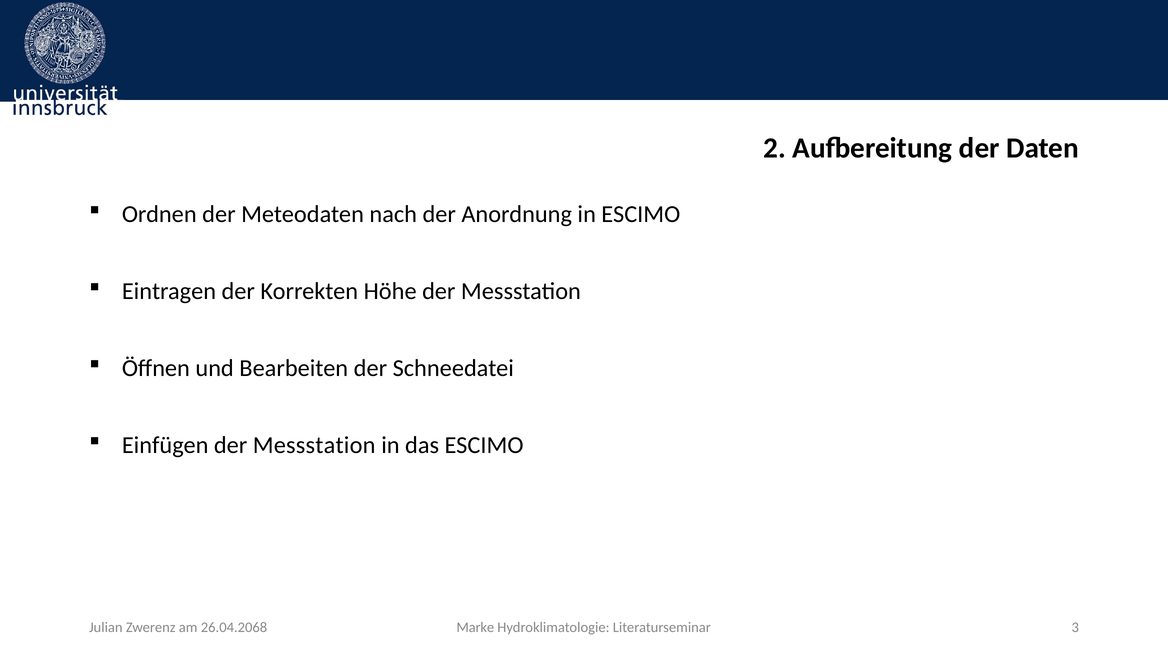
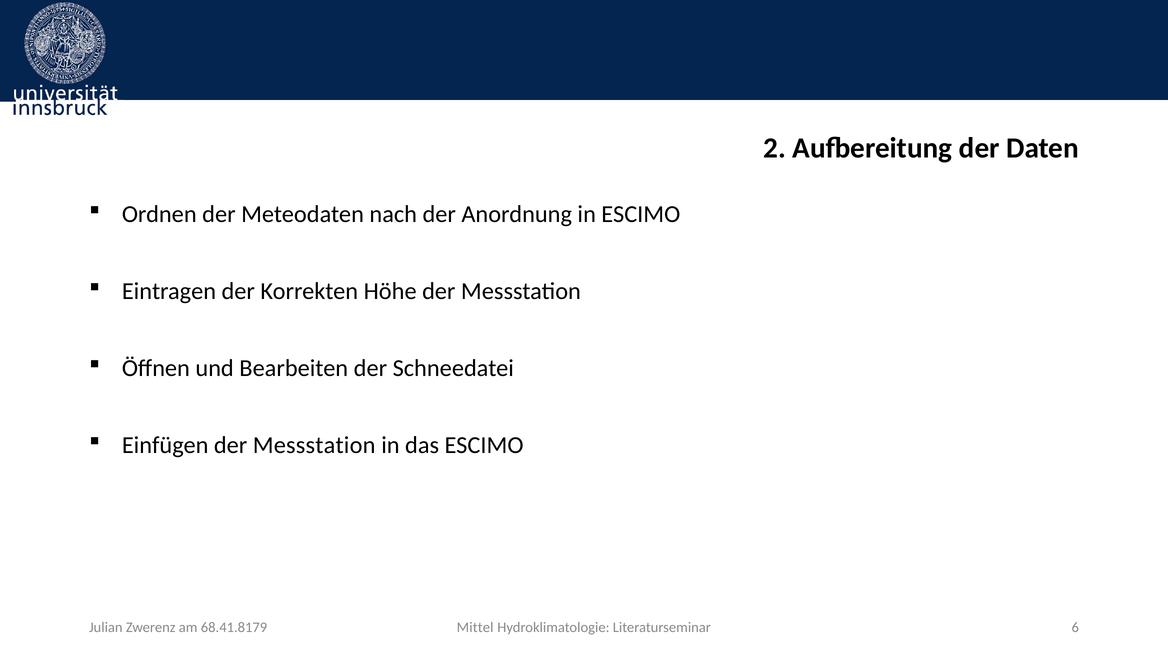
Marke: Marke -> Mittel
3: 3 -> 6
26.04.2068: 26.04.2068 -> 68.41.8179
